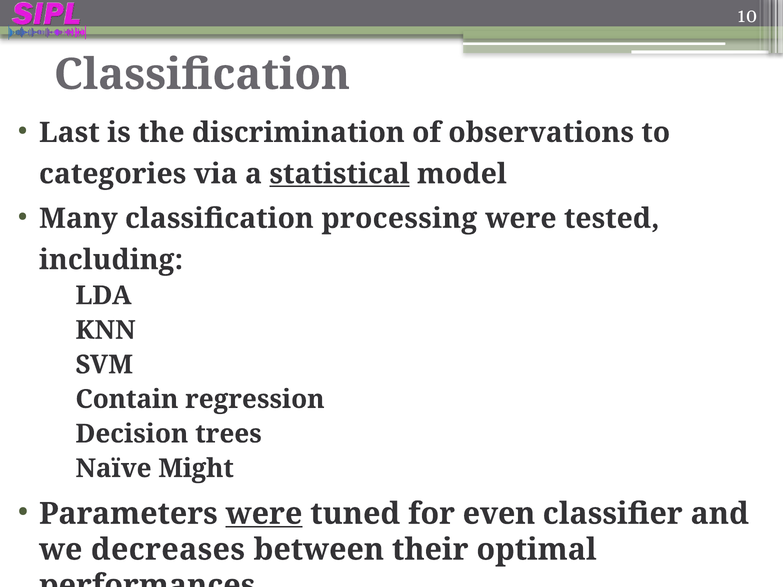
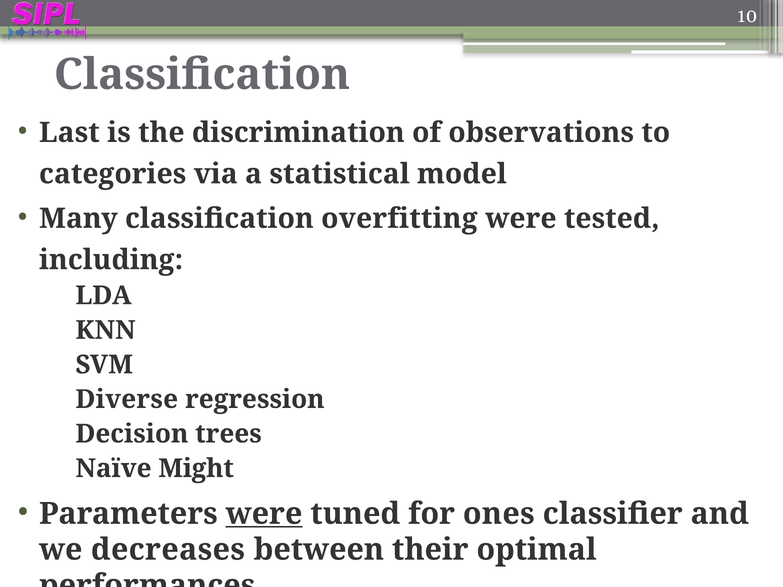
statistical underline: present -> none
processing: processing -> overfitting
Contain: Contain -> Diverse
even: even -> ones
